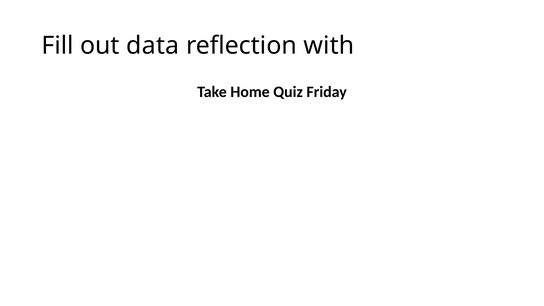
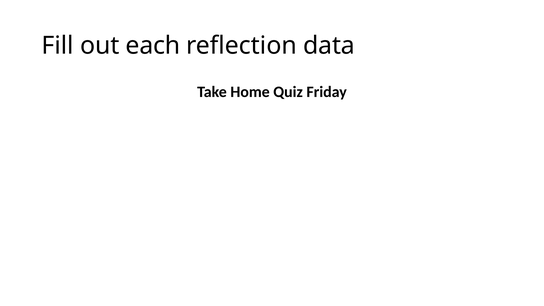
data: data -> each
with: with -> data
